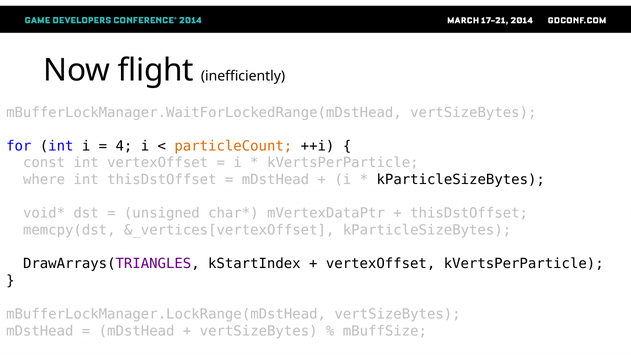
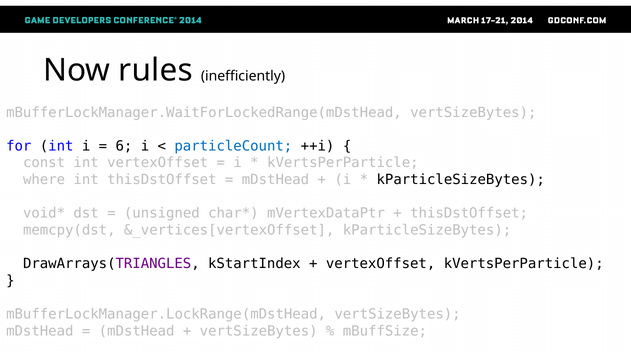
flight: flight -> rules
4: 4 -> 6
particleCount colour: orange -> blue
